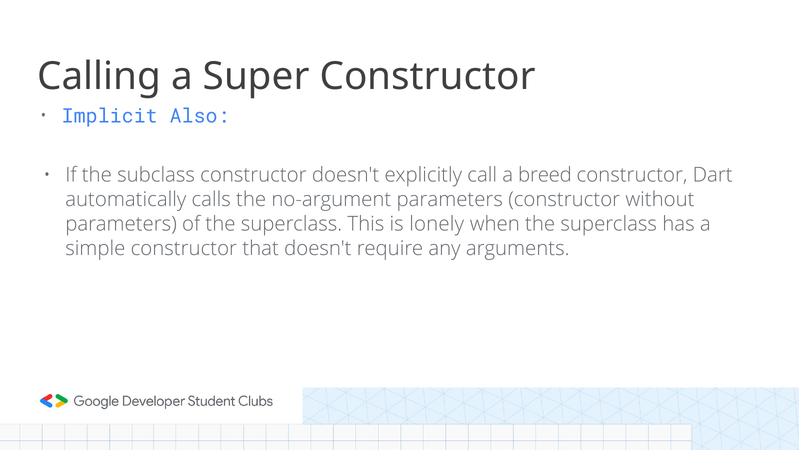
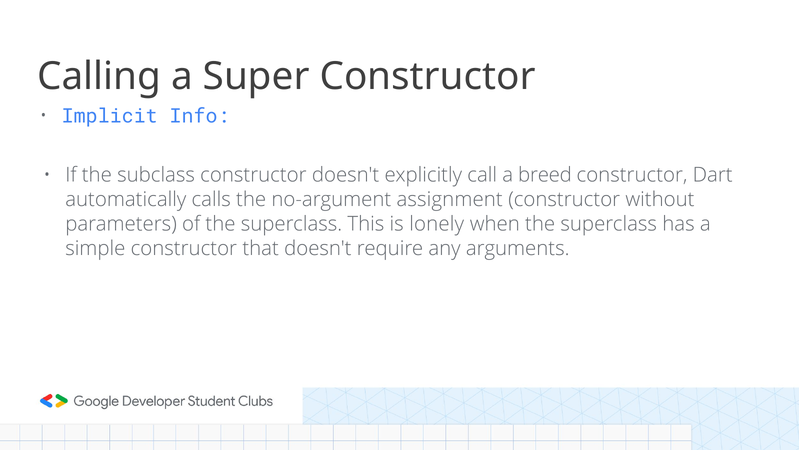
Also: Also -> Info
no-argument parameters: parameters -> assignment
